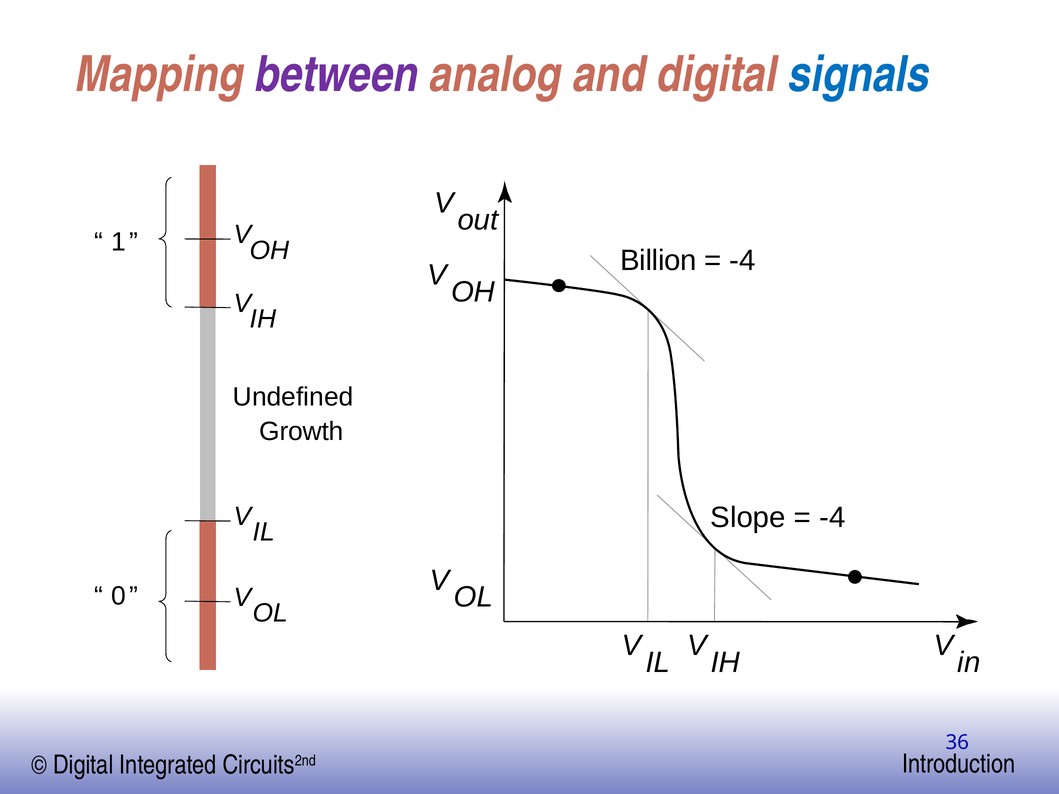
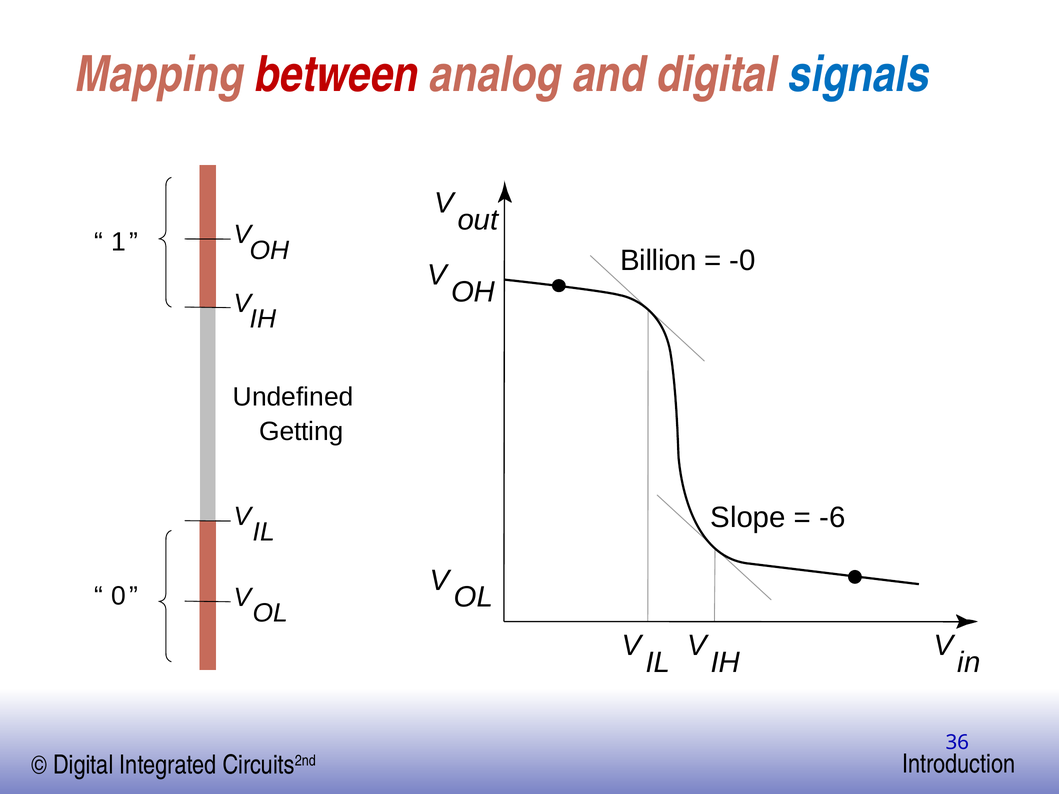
between colour: purple -> red
-4 at (743, 261): -4 -> -0
Growth: Growth -> Getting
-4 at (832, 518): -4 -> -6
